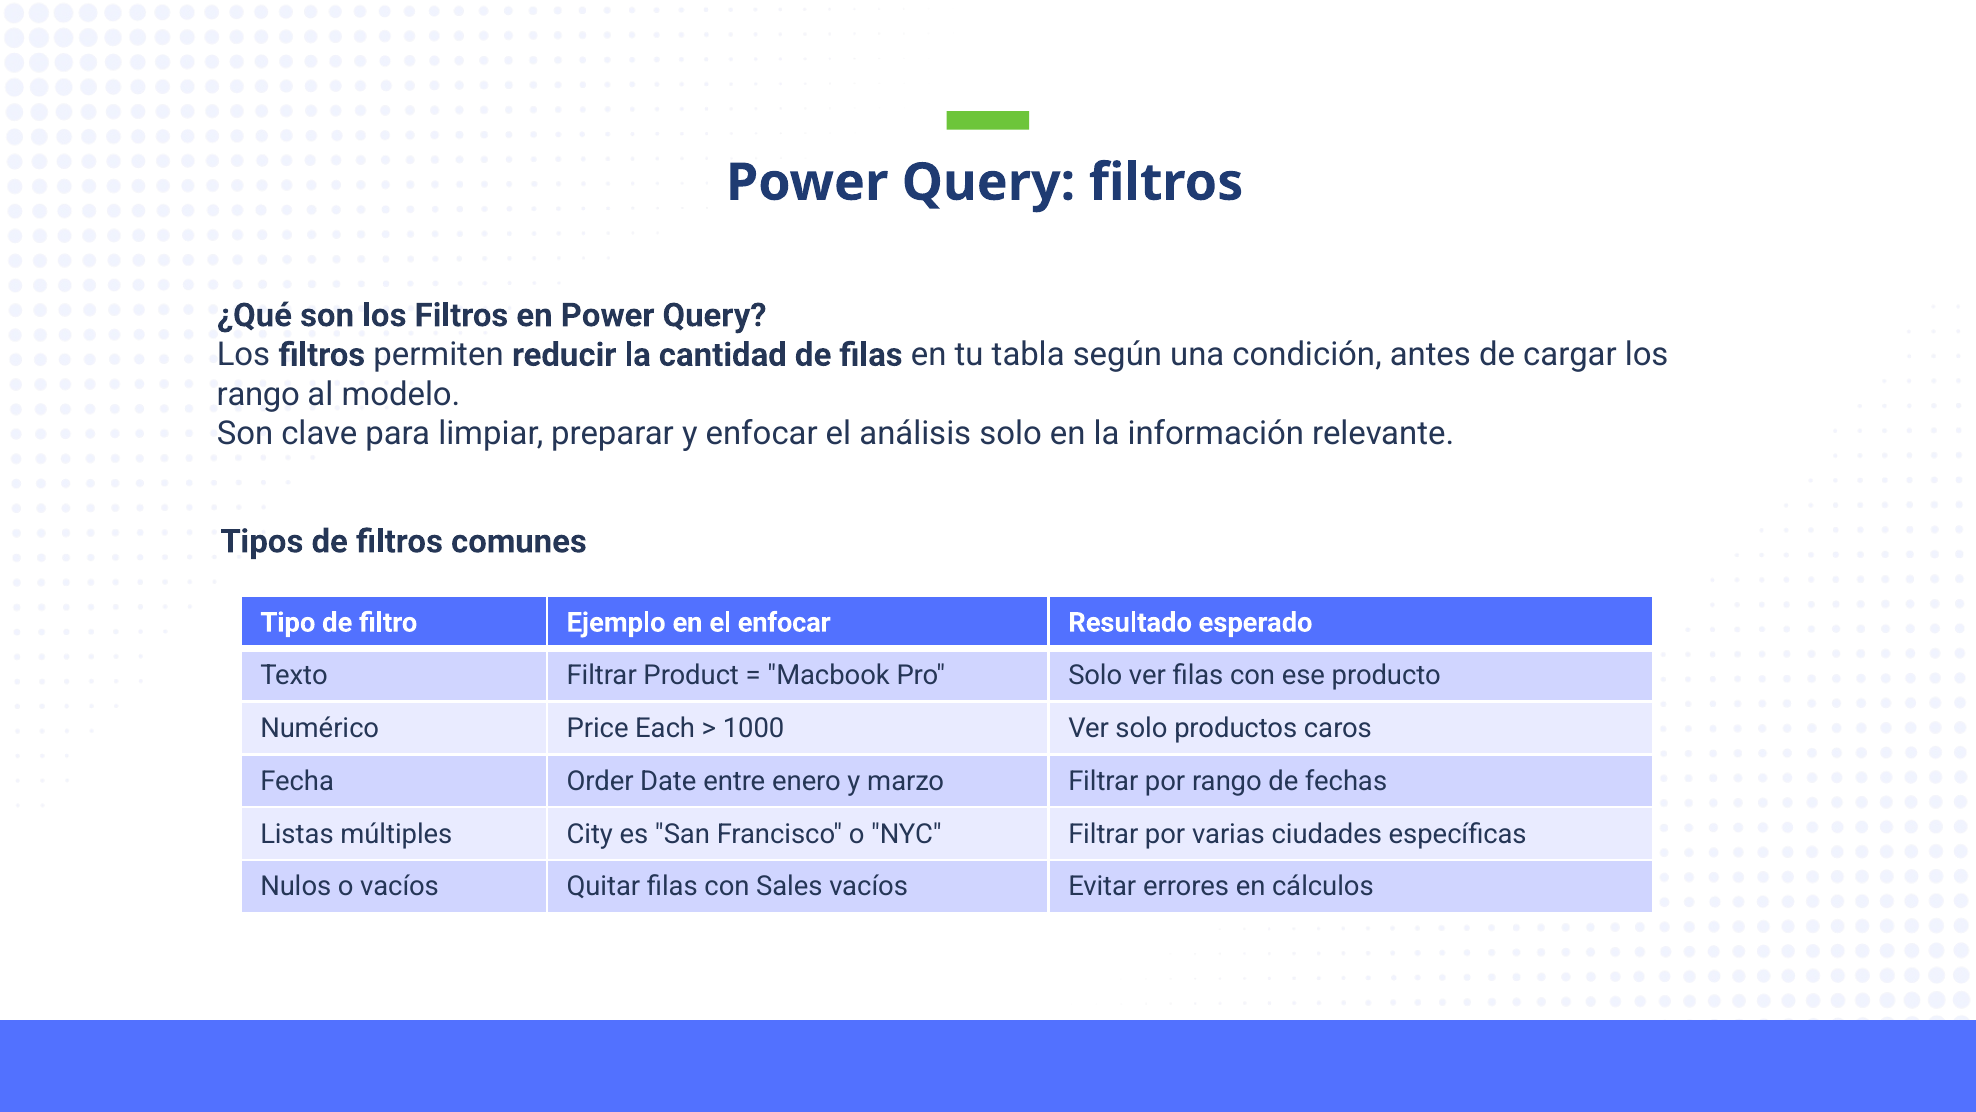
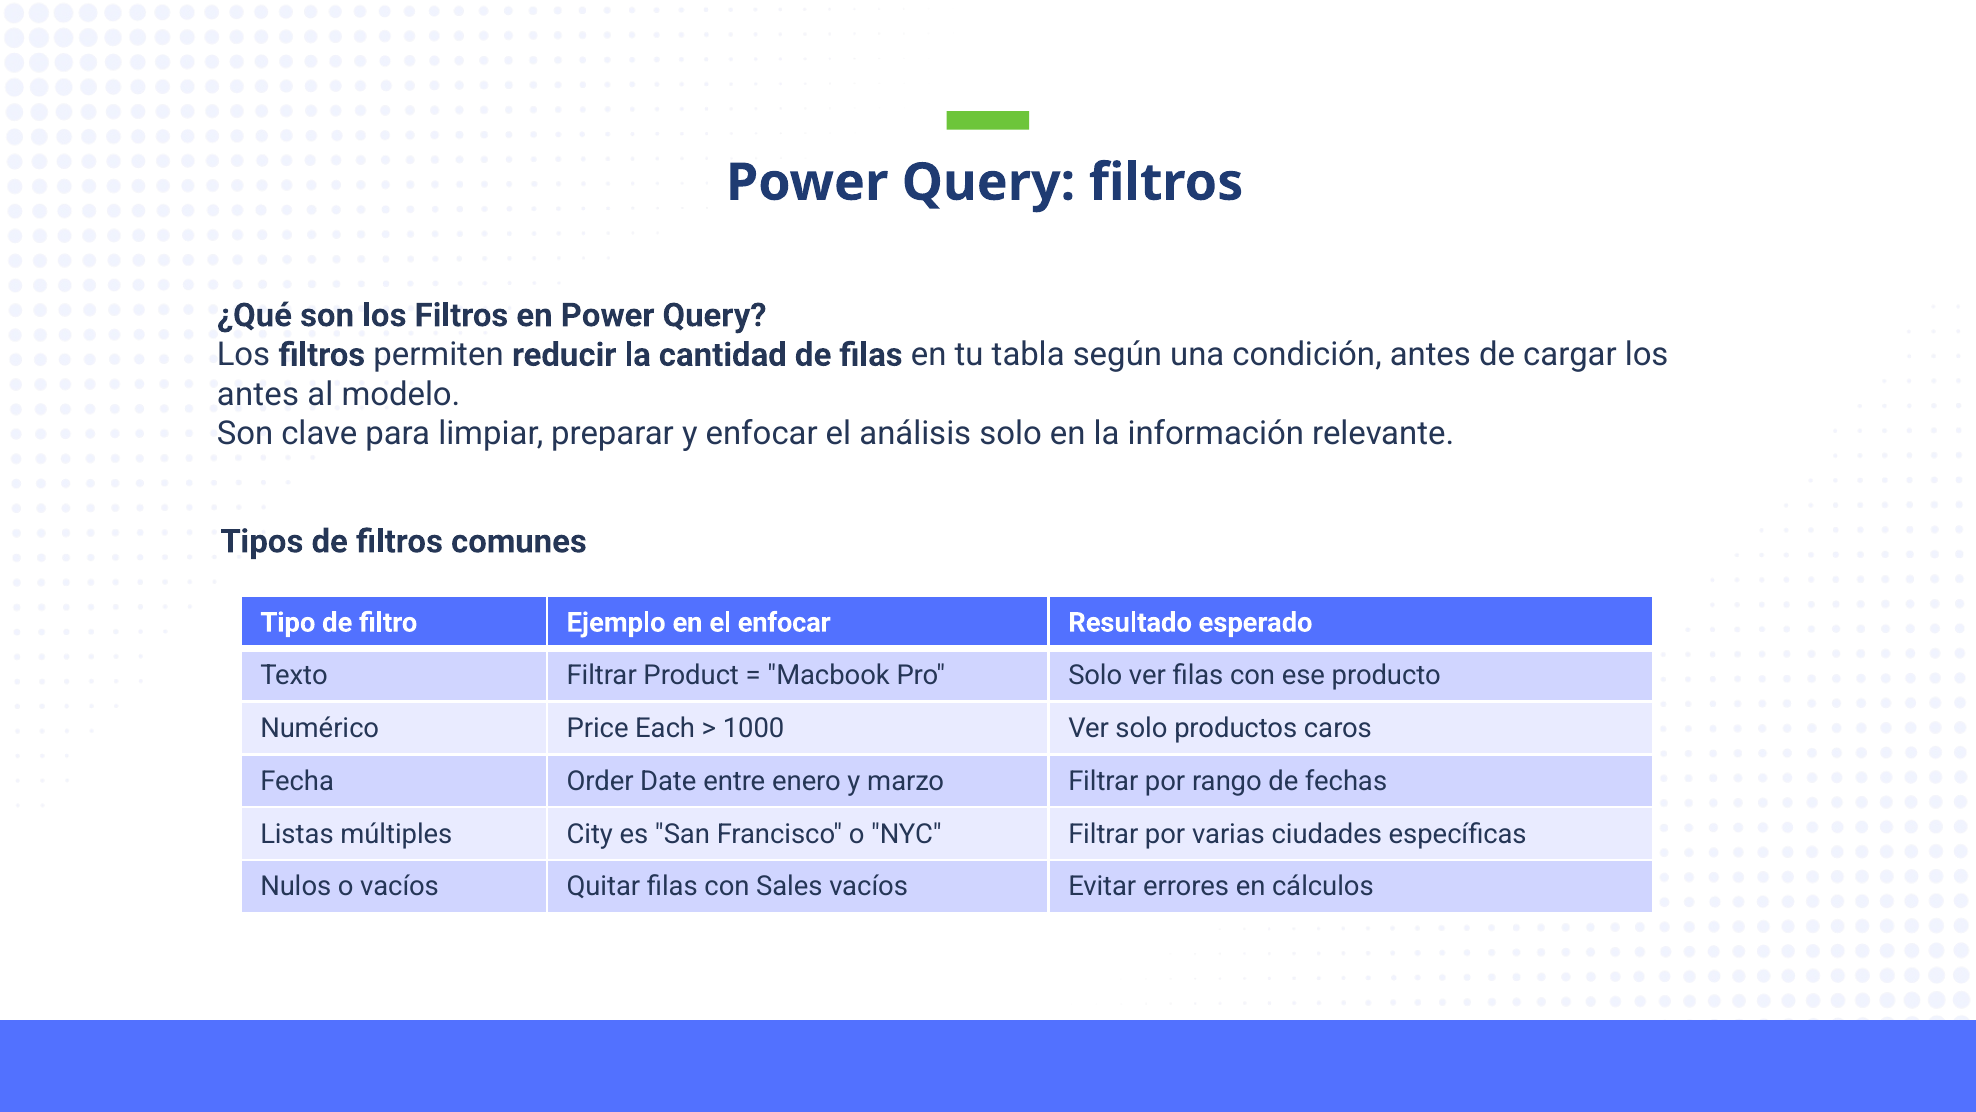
rango at (258, 394): rango -> antes
